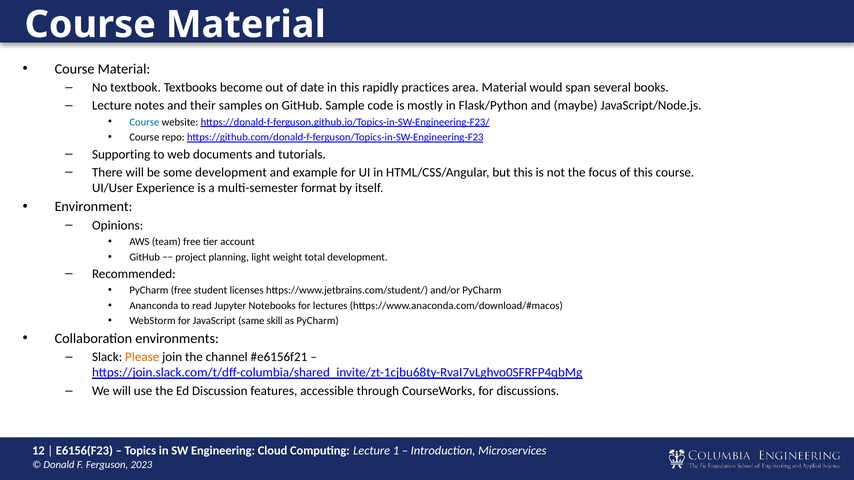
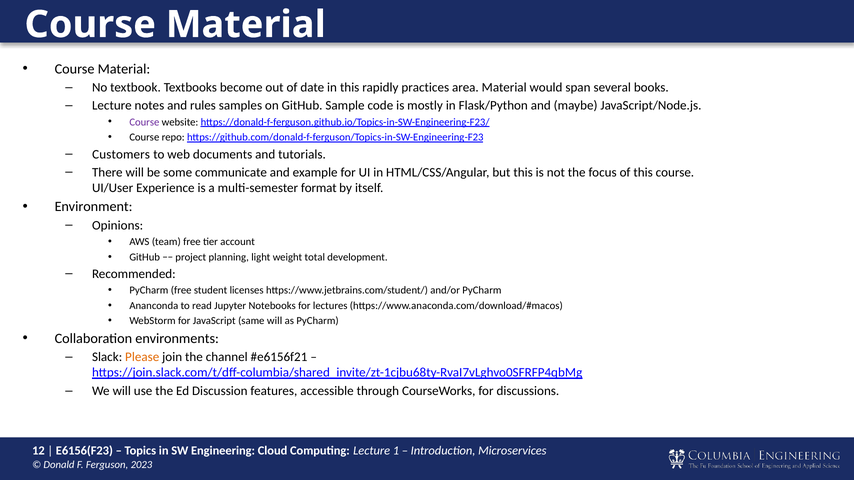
their: their -> rules
Course at (144, 122) colour: blue -> purple
Supporting: Supporting -> Customers
some development: development -> communicate
same skill: skill -> will
